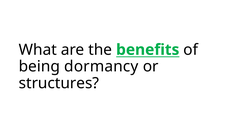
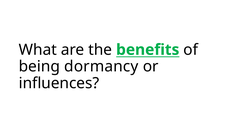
structures: structures -> influences
